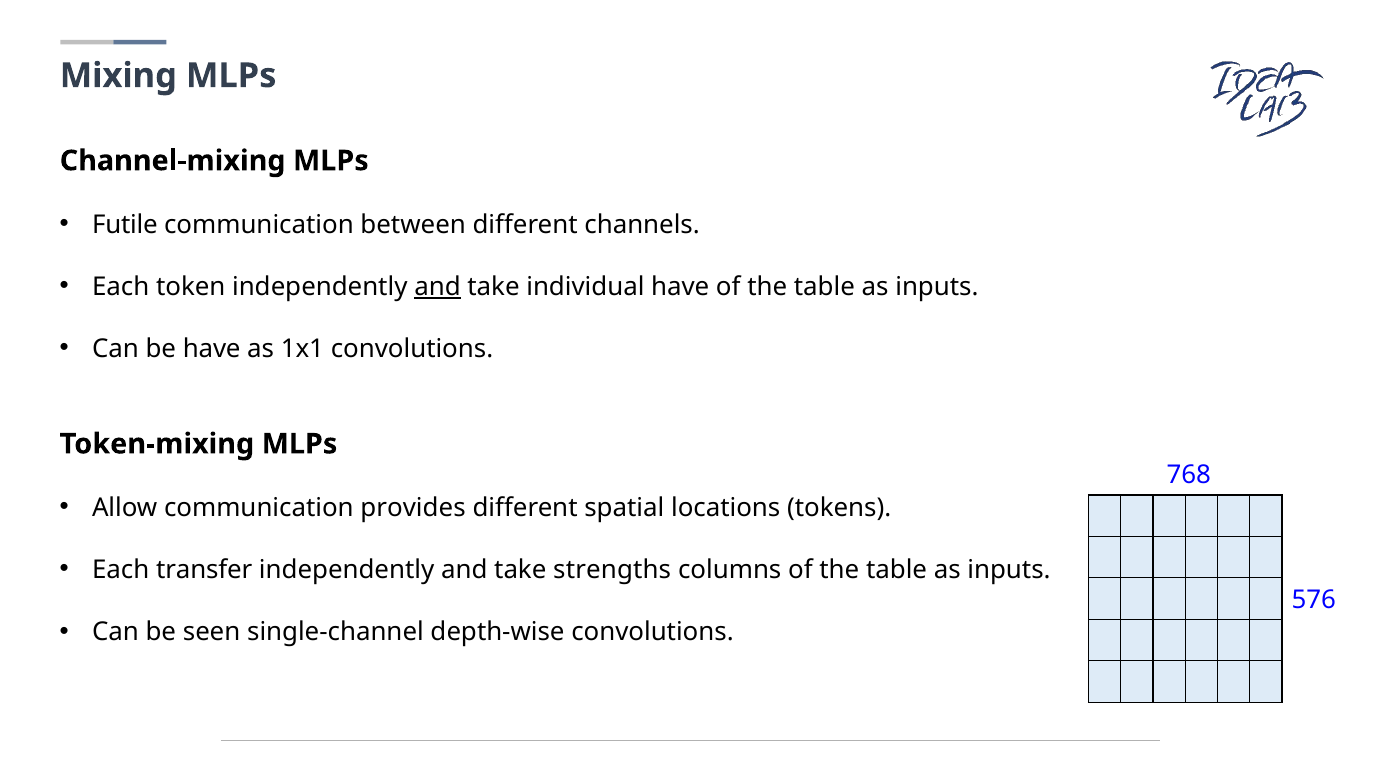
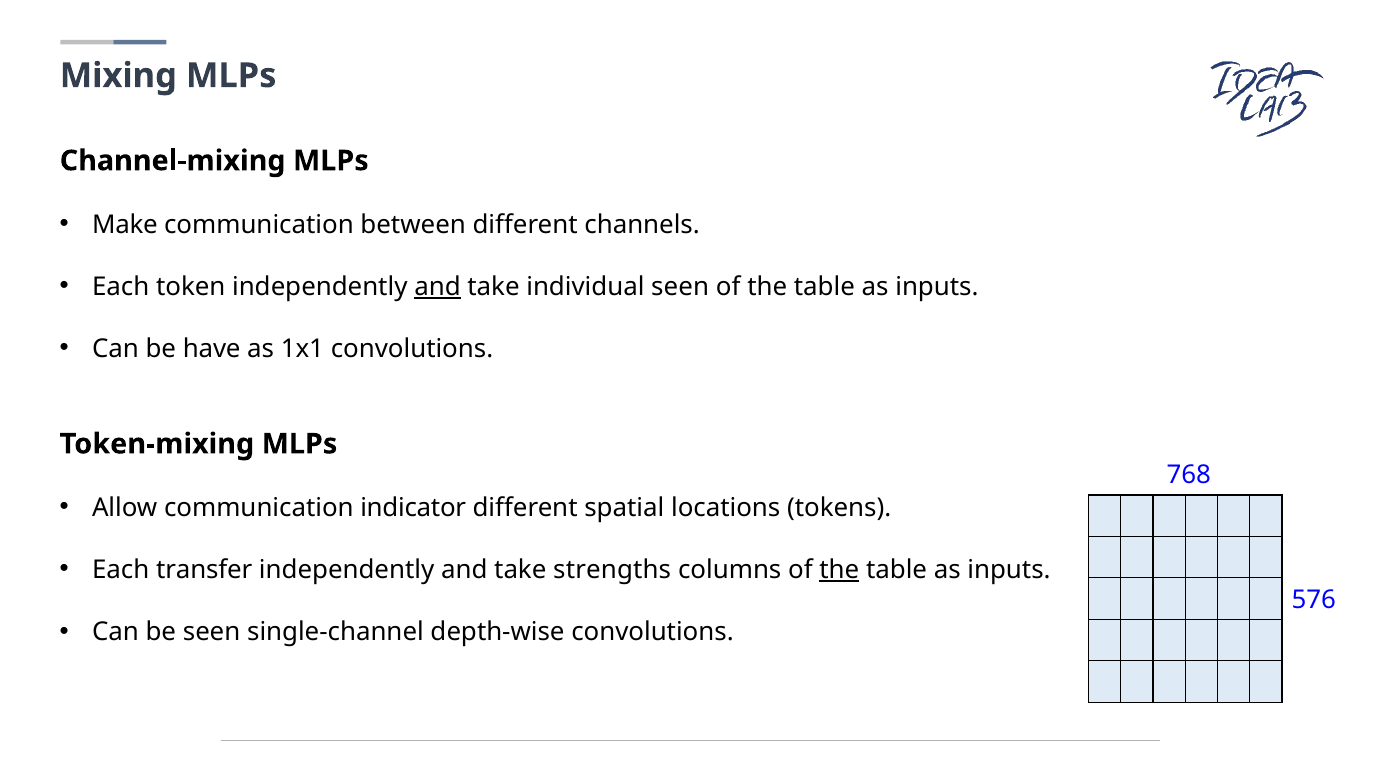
Futile: Futile -> Make
individual have: have -> seen
provides: provides -> indicator
the at (839, 570) underline: none -> present
